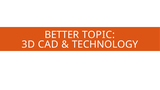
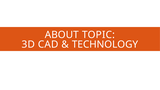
BETTER: BETTER -> ABOUT
